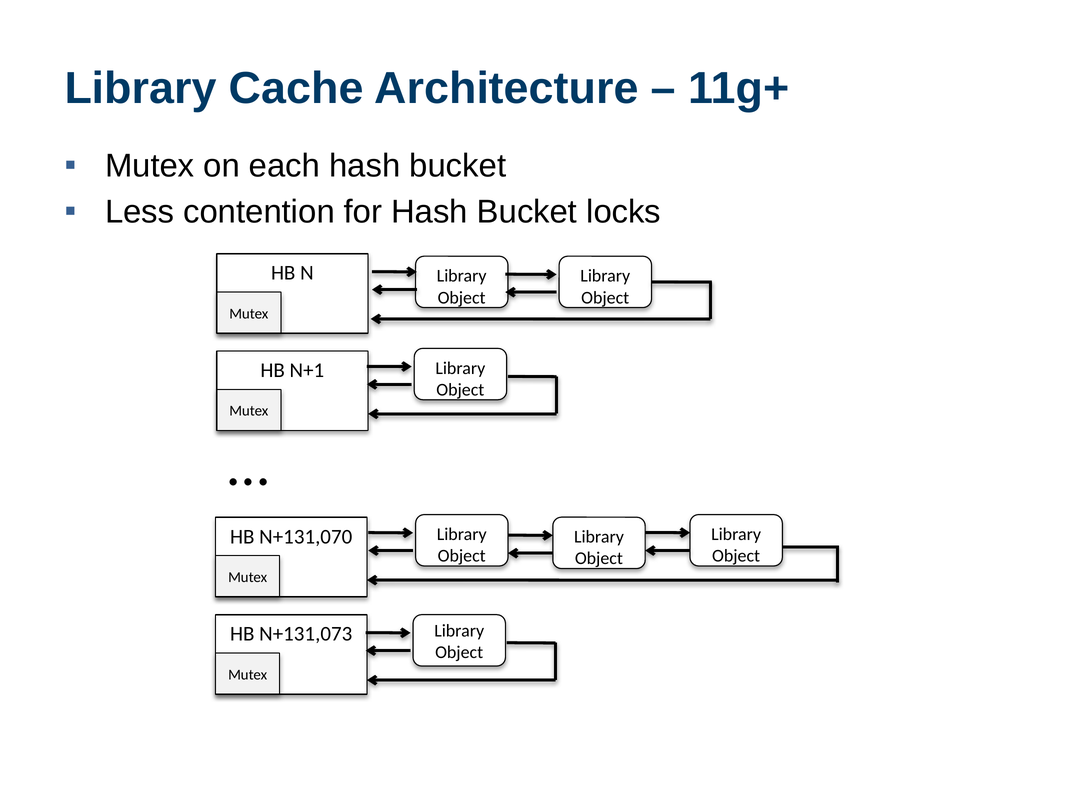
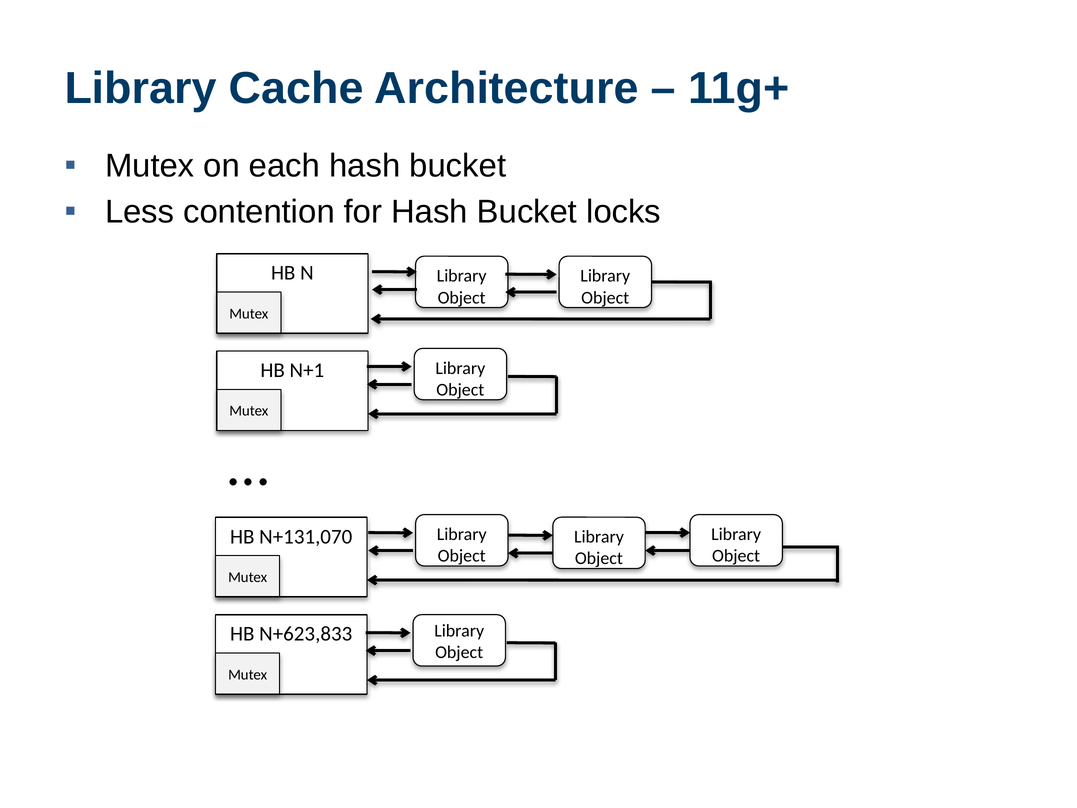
N+131,073: N+131,073 -> N+623,833
